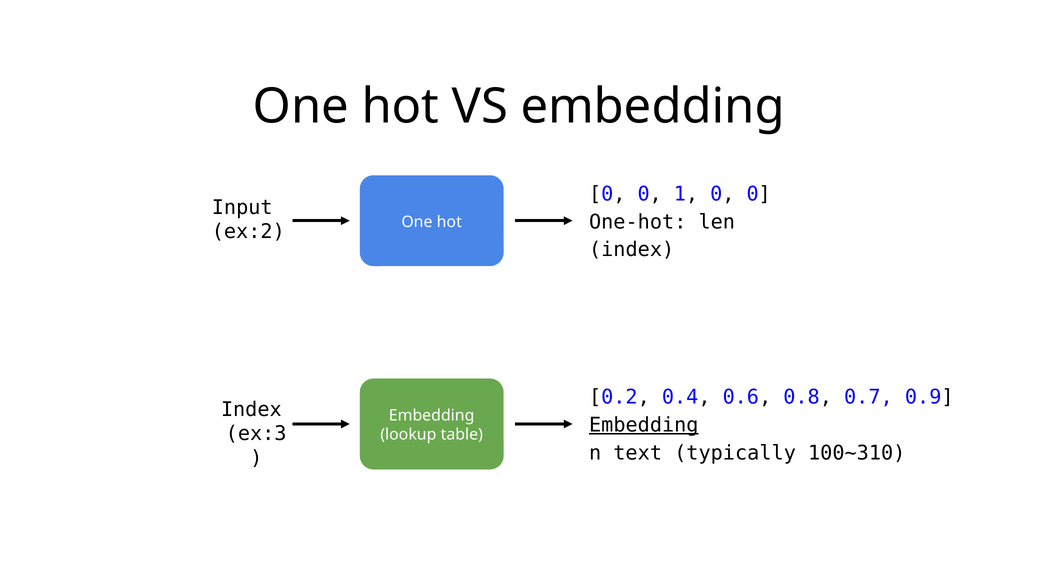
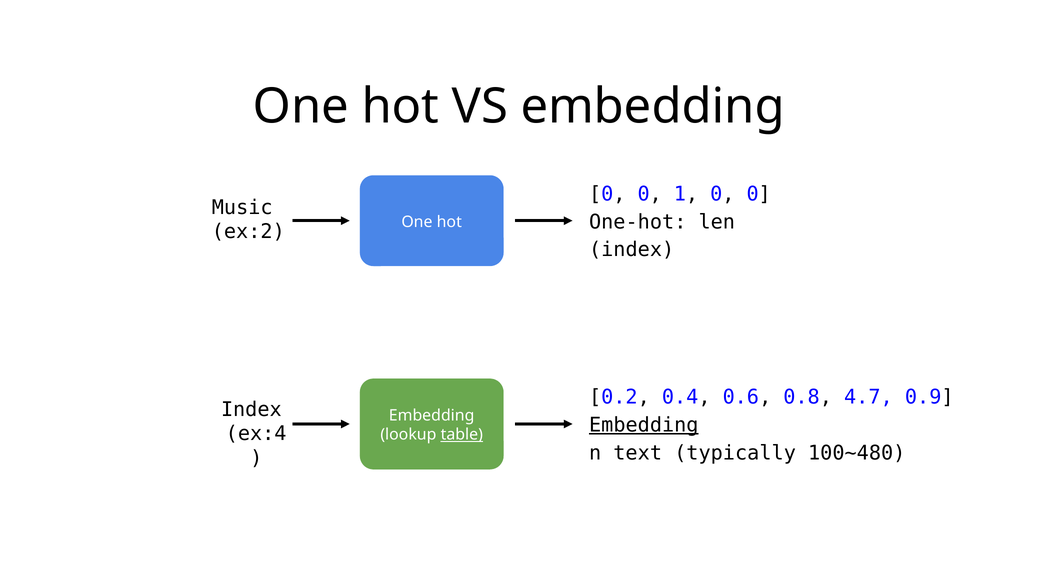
Input: Input -> Music
0.7: 0.7 -> 4.7
ex:3: ex:3 -> ex:4
table underline: none -> present
100~310: 100~310 -> 100~480
